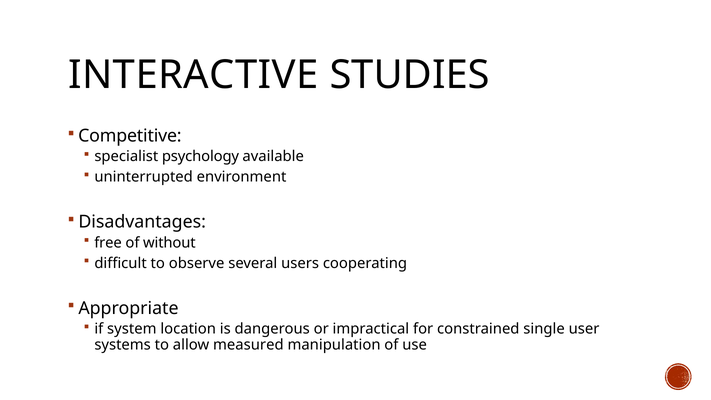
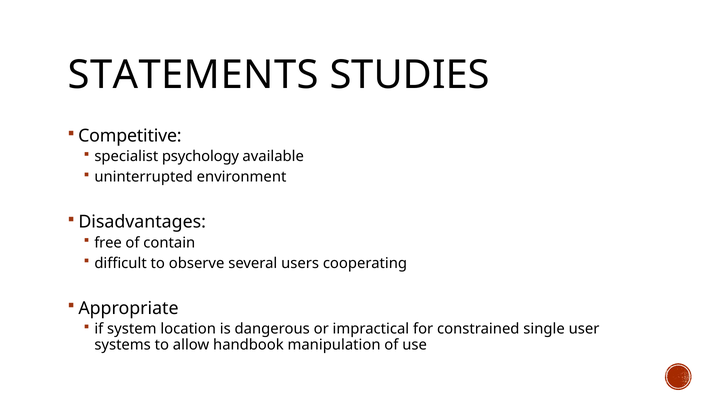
INTERACTIVE: INTERACTIVE -> STATEMENTS
without: without -> contain
measured: measured -> handbook
